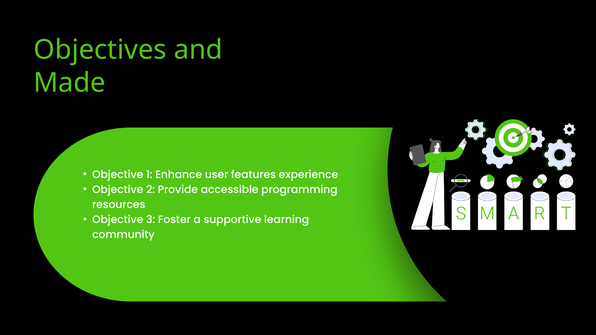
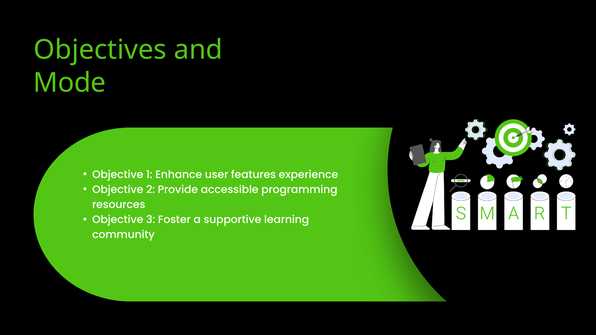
Made: Made -> Mode
